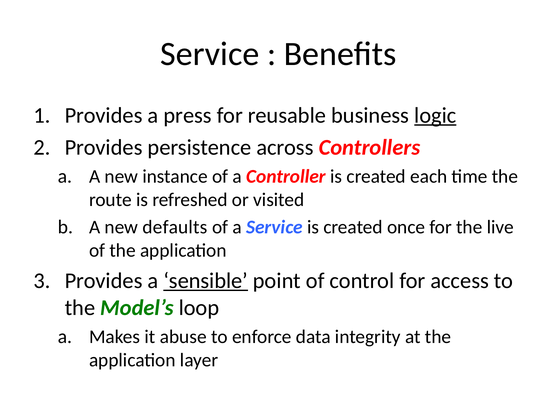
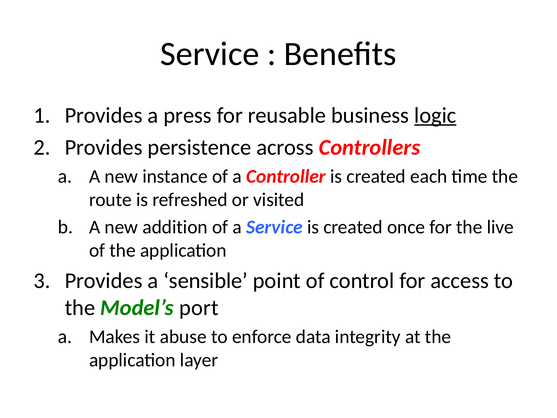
defaults: defaults -> addition
sensible underline: present -> none
loop: loop -> port
